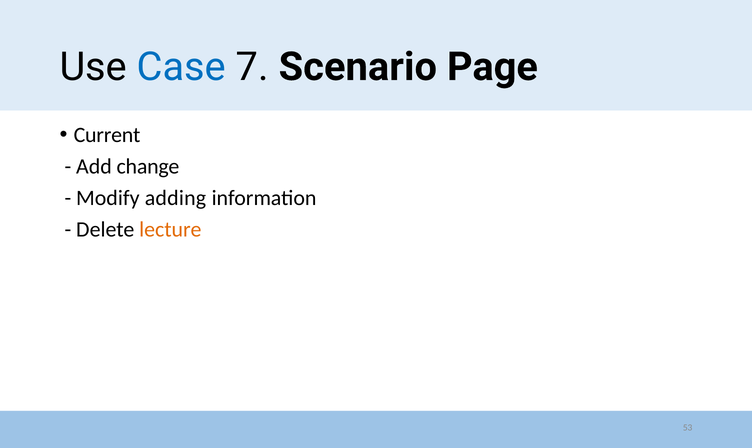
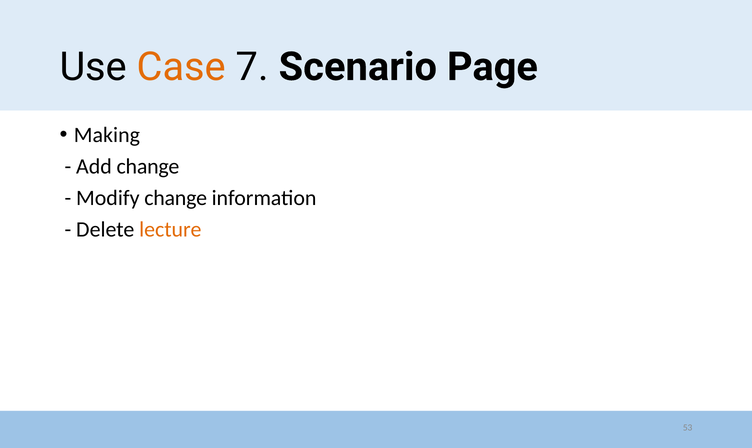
Case colour: blue -> orange
Current: Current -> Making
Modify adding: adding -> change
